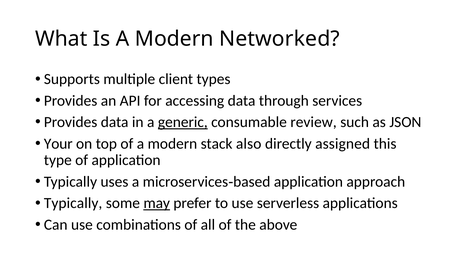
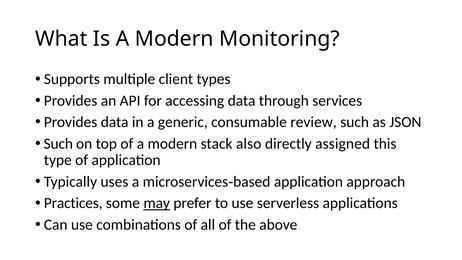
Networked: Networked -> Monitoring
generic underline: present -> none
Your at (58, 144): Your -> Such
Typically at (73, 203): Typically -> Practices
